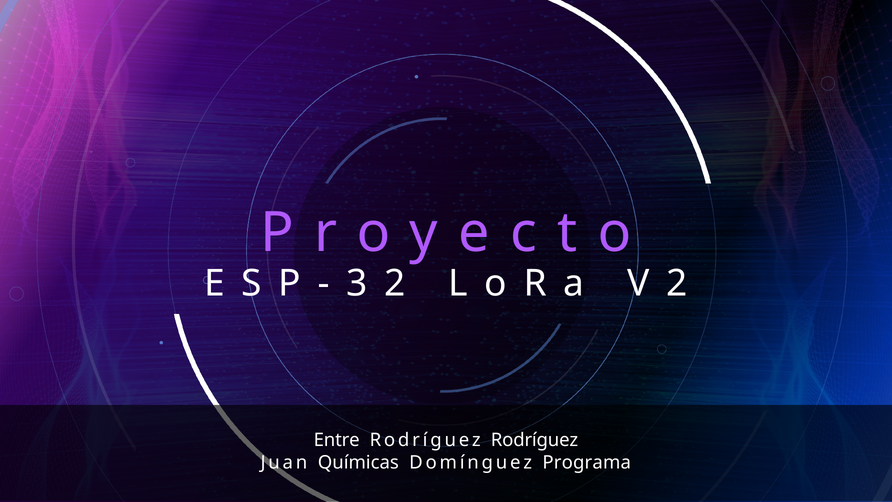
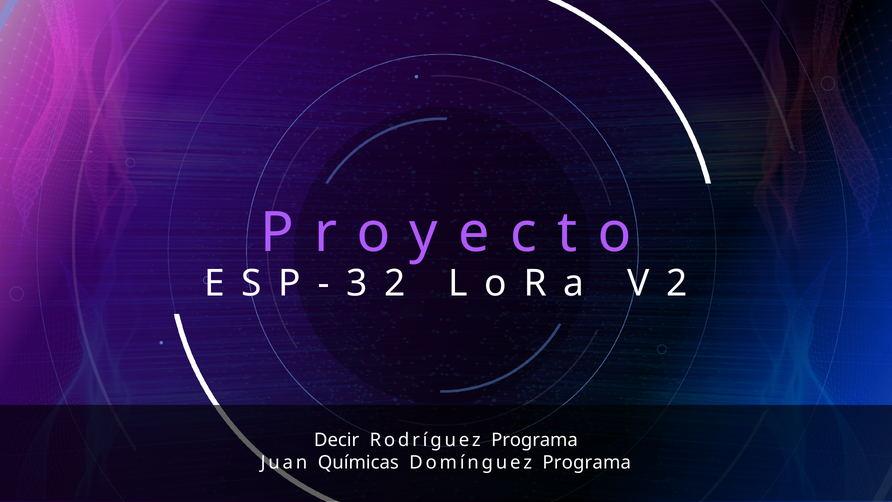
Entre: Entre -> Decir
Rodríguez Rodríguez: Rodríguez -> Programa
